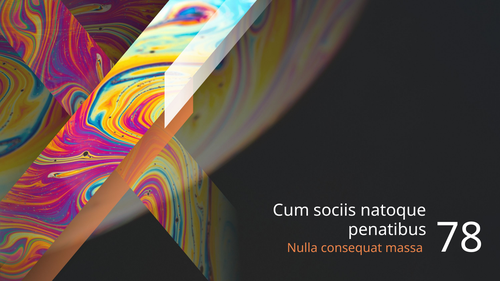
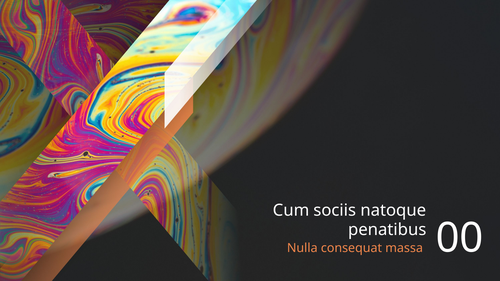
78: 78 -> 00
